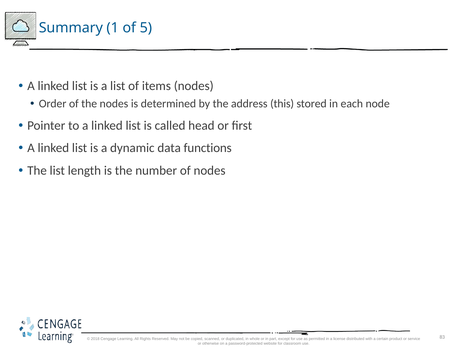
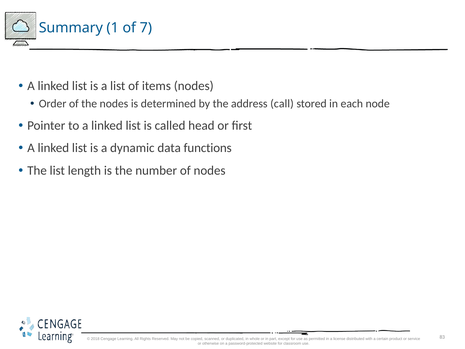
5: 5 -> 7
this: this -> call
